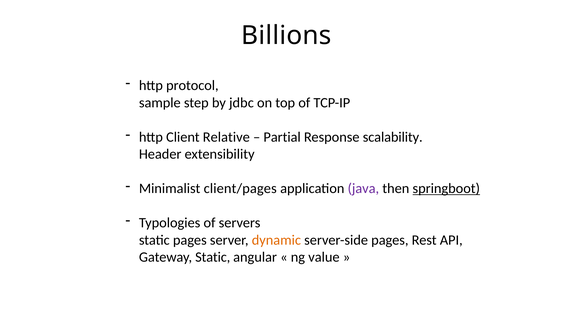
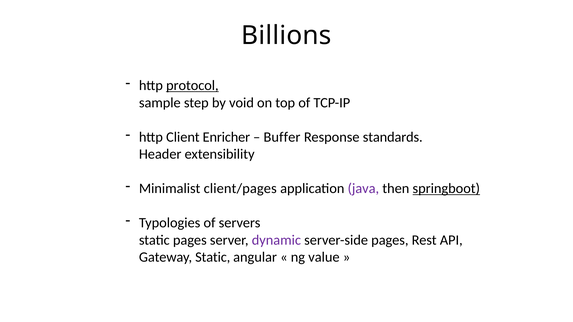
protocol underline: none -> present
jdbc: jdbc -> void
Relative: Relative -> Enricher
Partial: Partial -> Buffer
scalability: scalability -> standards
dynamic colour: orange -> purple
